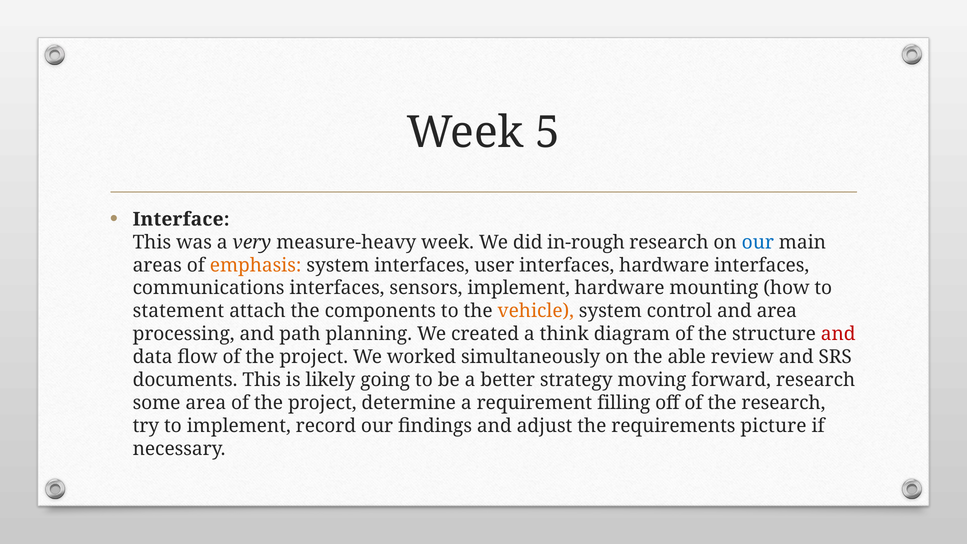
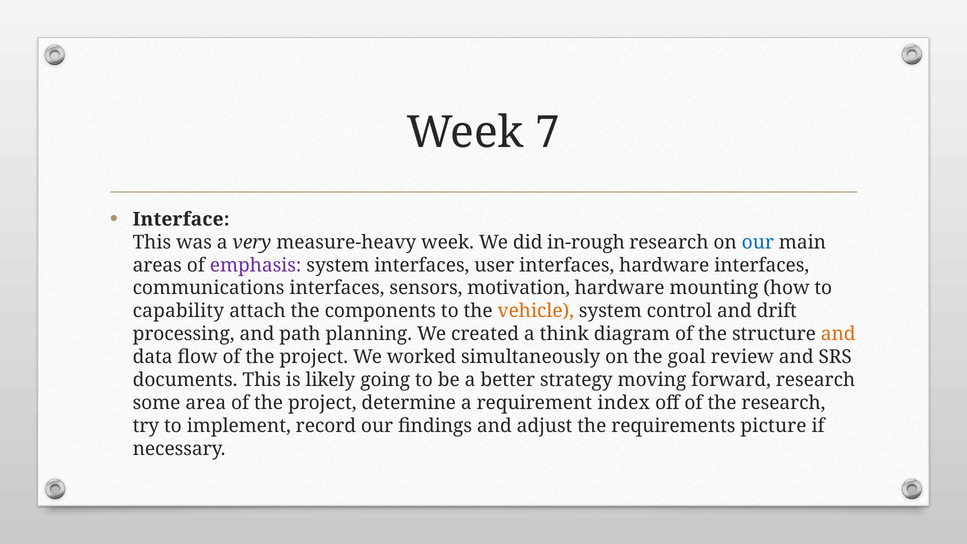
5: 5 -> 7
emphasis colour: orange -> purple
sensors implement: implement -> motivation
statement: statement -> capability
and area: area -> drift
and at (838, 334) colour: red -> orange
able: able -> goal
filling: filling -> index
